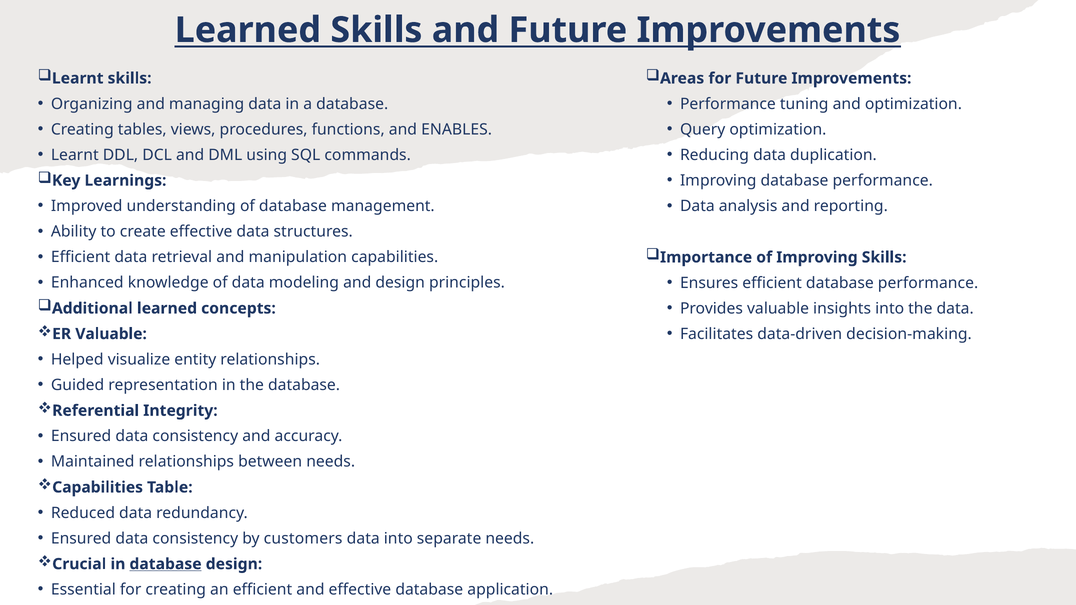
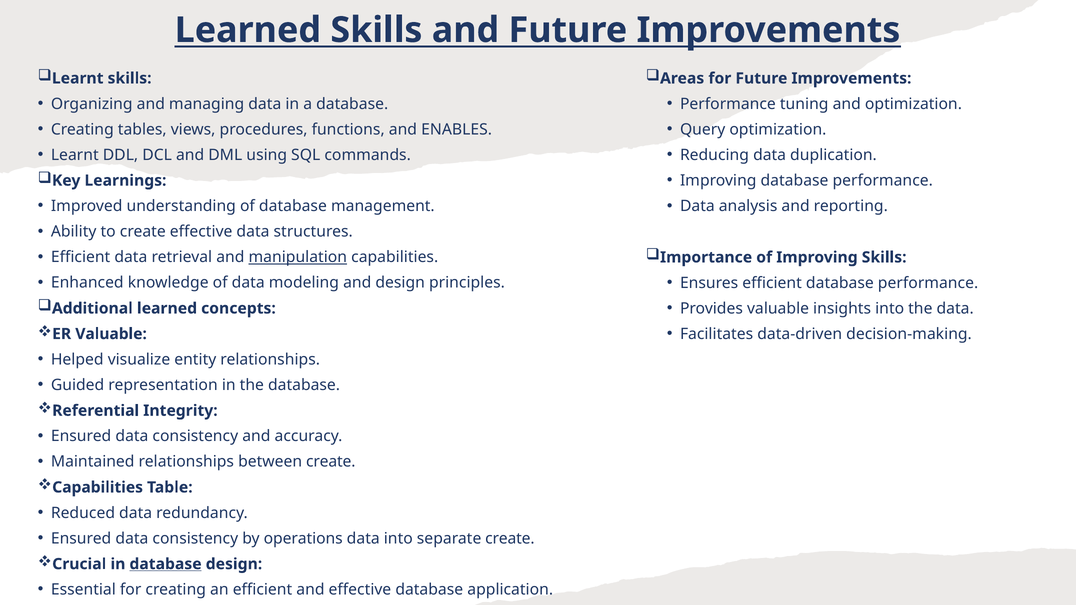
manipulation underline: none -> present
between needs: needs -> create
customers: customers -> operations
separate needs: needs -> create
